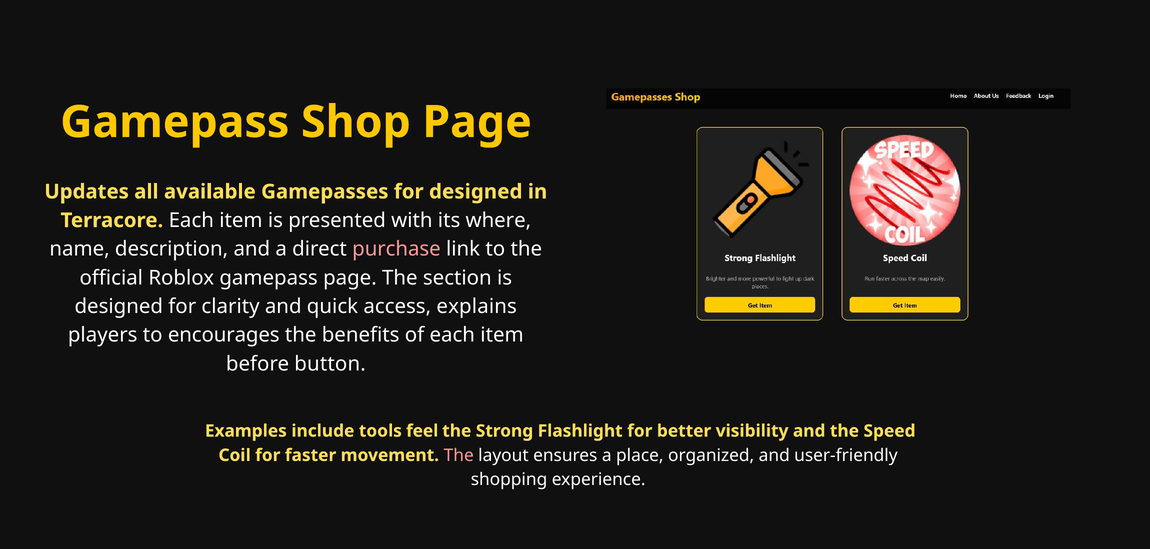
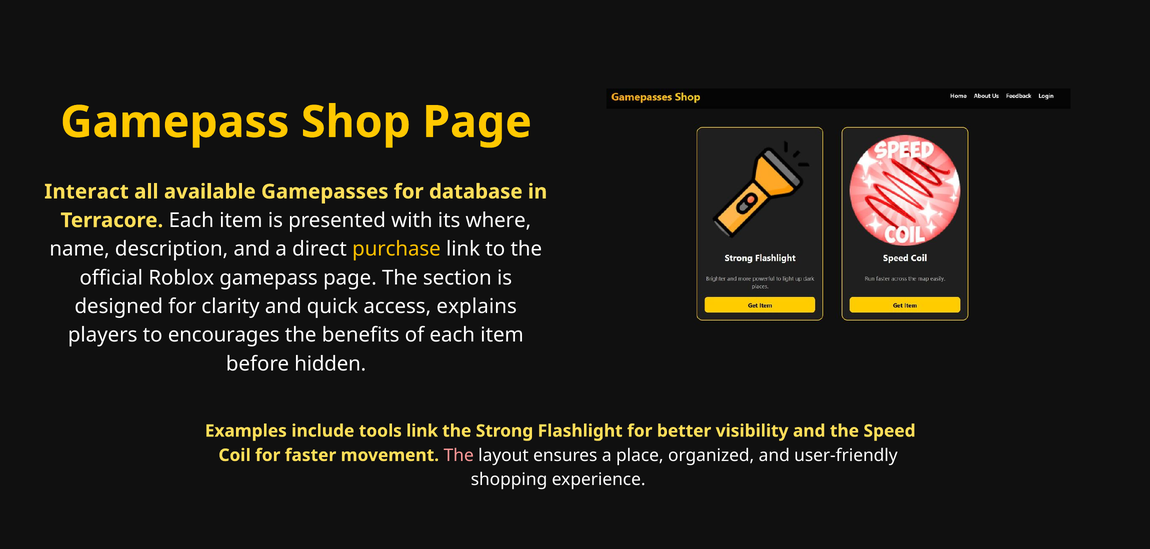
Updates: Updates -> Interact
for designed: designed -> database
purchase colour: pink -> yellow
button: button -> hidden
tools feel: feel -> link
